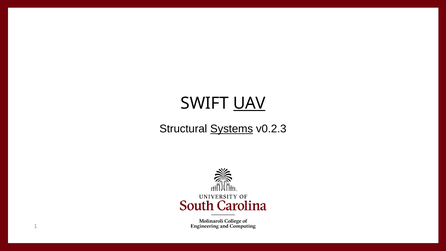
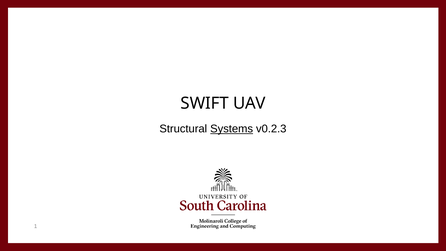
UAV underline: present -> none
